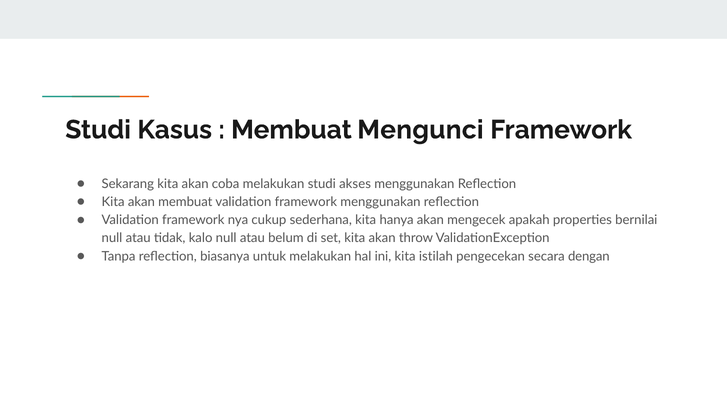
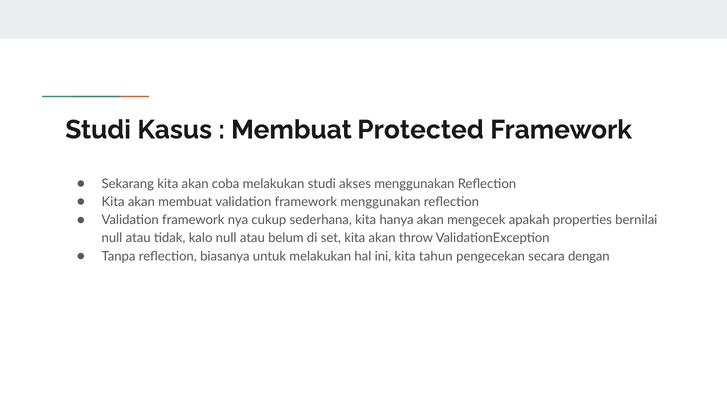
Mengunci: Mengunci -> Protected
istilah: istilah -> tahun
